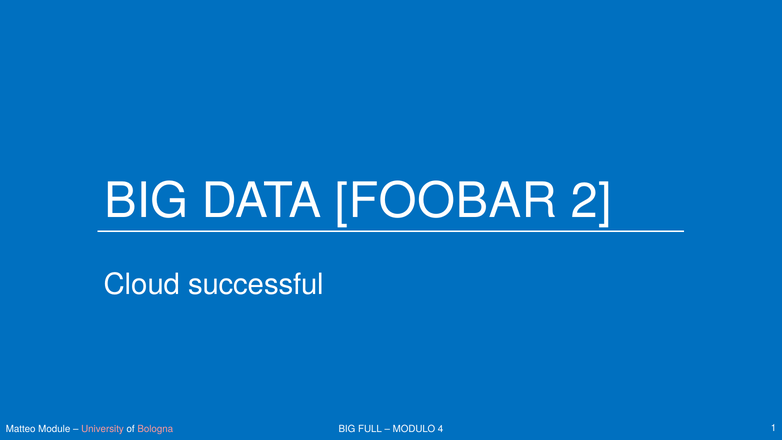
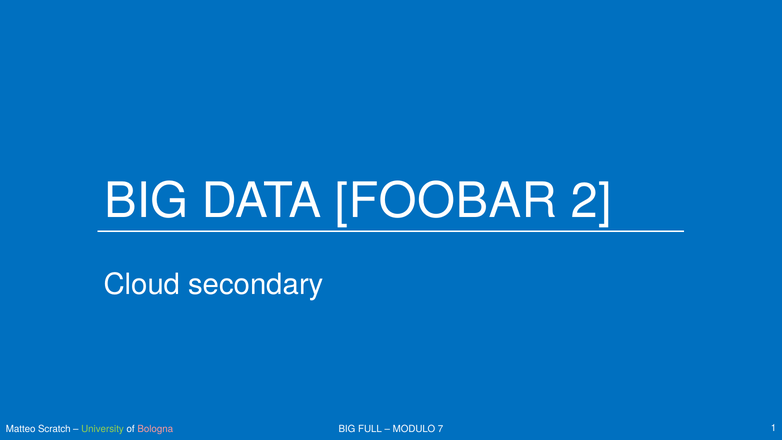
successful: successful -> secondary
Module: Module -> Scratch
University colour: pink -> light green
4: 4 -> 7
